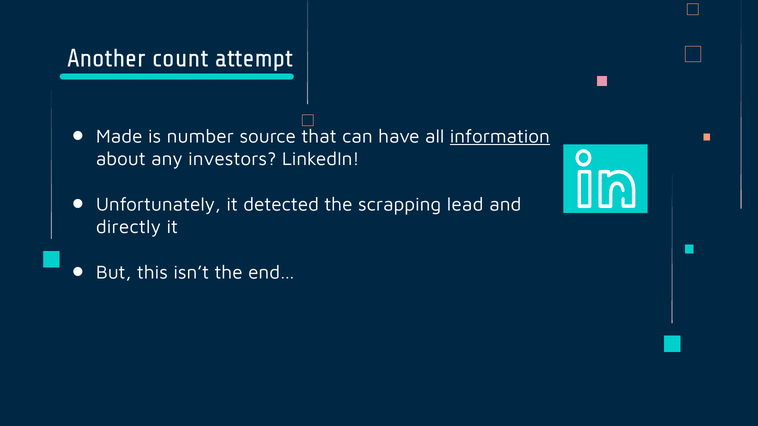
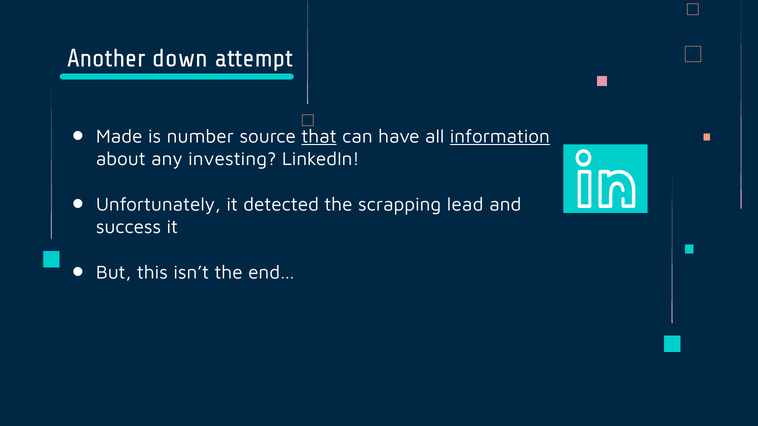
count: count -> down
that underline: none -> present
investors: investors -> investing
directly: directly -> success
